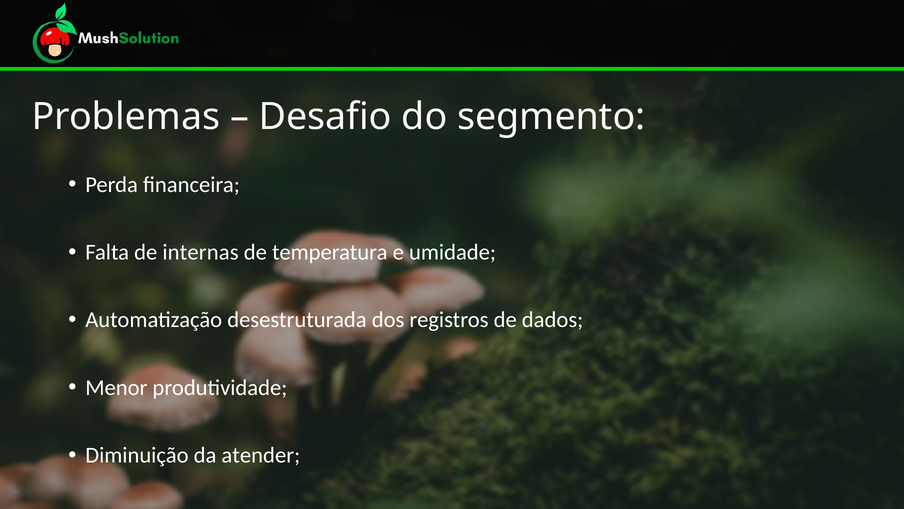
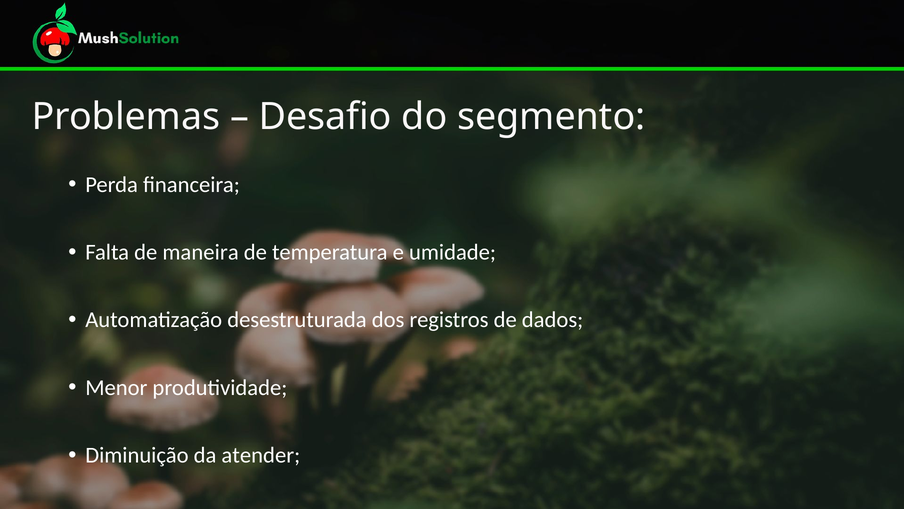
internas: internas -> maneira
